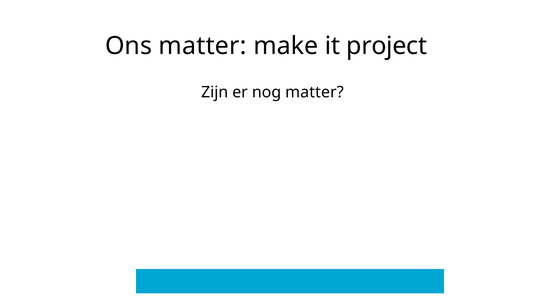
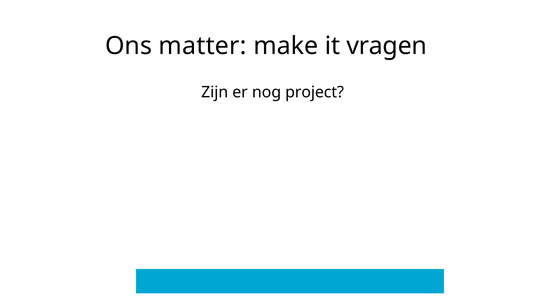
project: project -> vragen
nog matter: matter -> project
